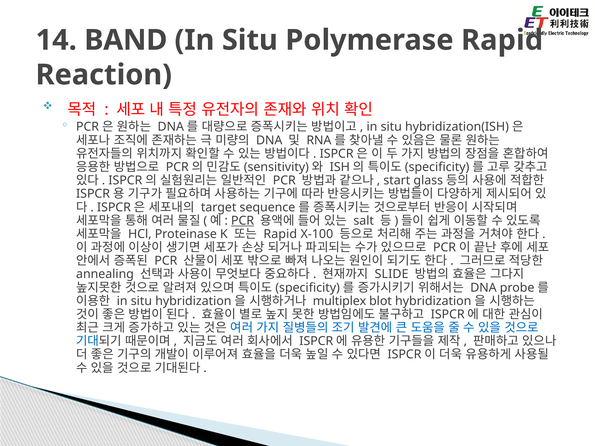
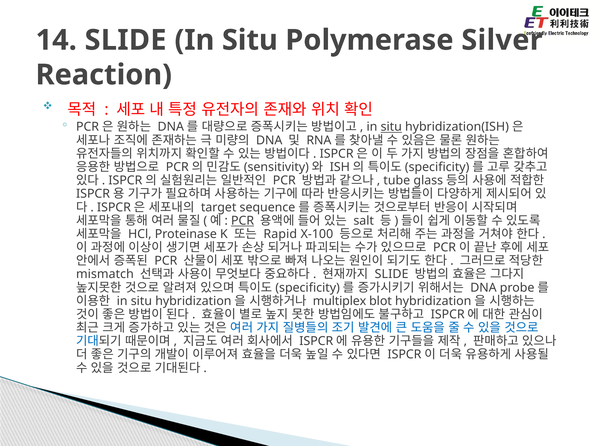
14 BAND: BAND -> SLIDE
Polymerase Rapid: Rapid -> Silver
situ at (391, 127) underline: none -> present
start: start -> tube
annealing: annealing -> mismatch
